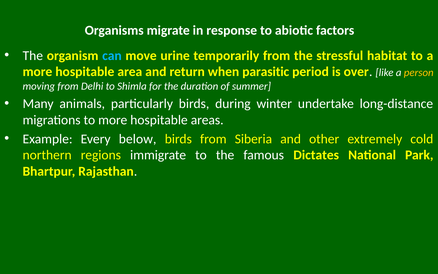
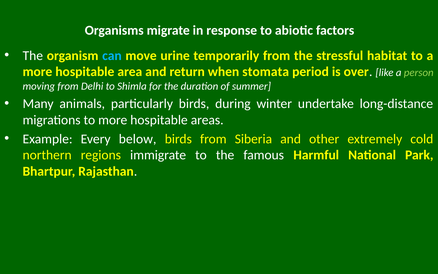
parasitic: parasitic -> stomata
person colour: yellow -> light green
Dictates: Dictates -> Harmful
